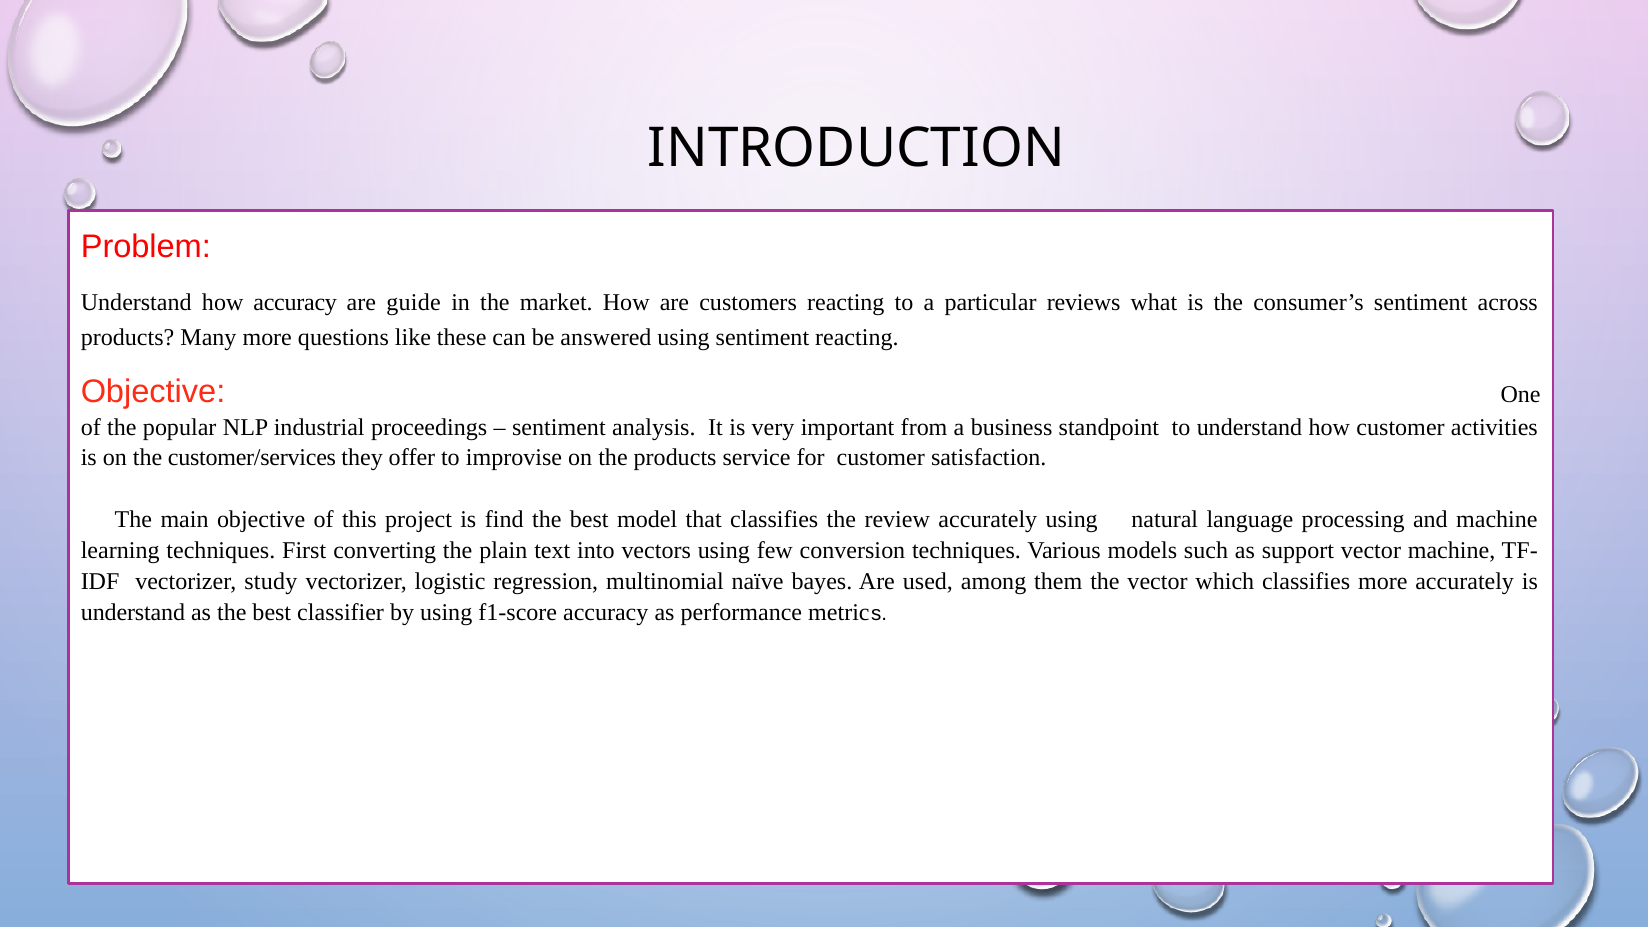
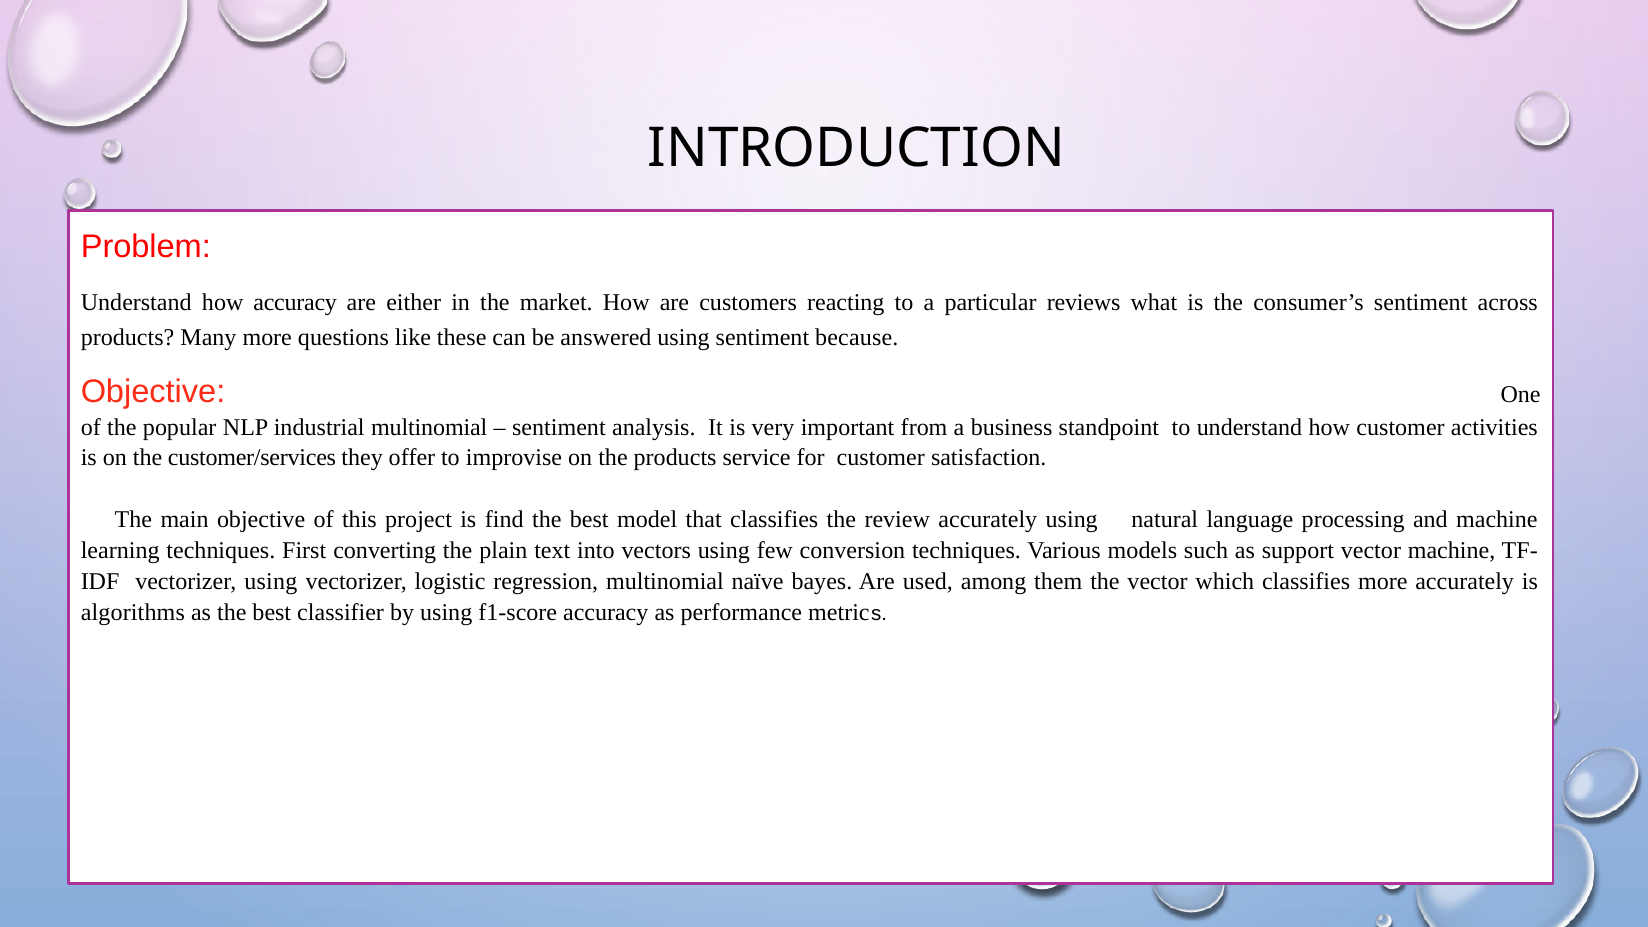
guide: guide -> either
sentiment reacting: reacting -> because
industrial proceedings: proceedings -> multinomial
vectorizer study: study -> using
understand at (133, 612): understand -> algorithms
